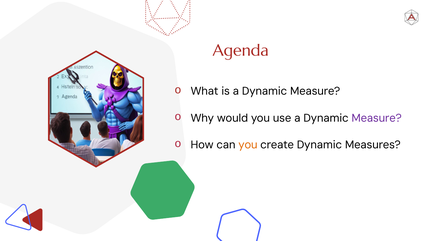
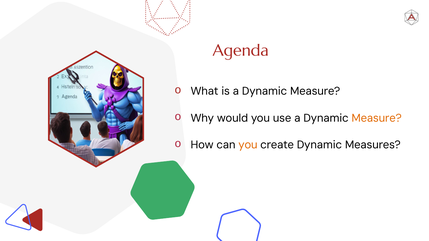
Measure at (377, 118) colour: purple -> orange
